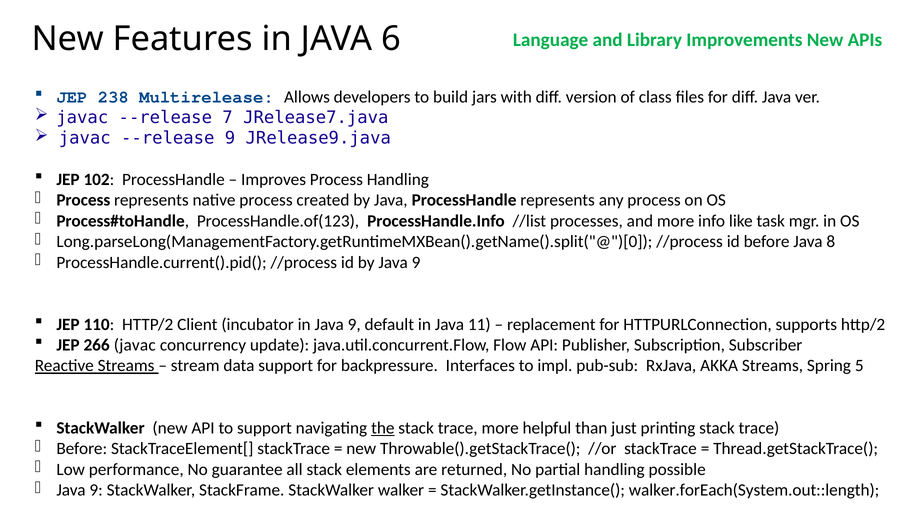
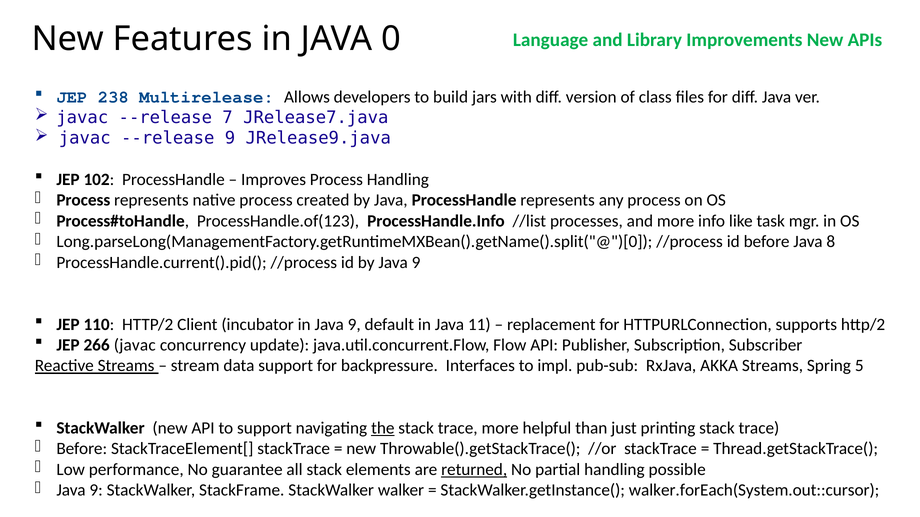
6: 6 -> 0
returned underline: none -> present
walker.forEach(System.out::length: walker.forEach(System.out::length -> walker.forEach(System.out::cursor
